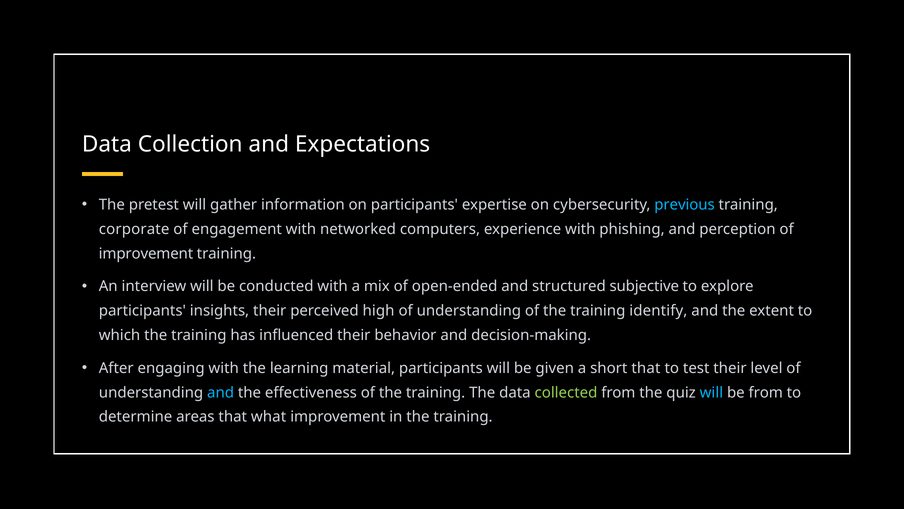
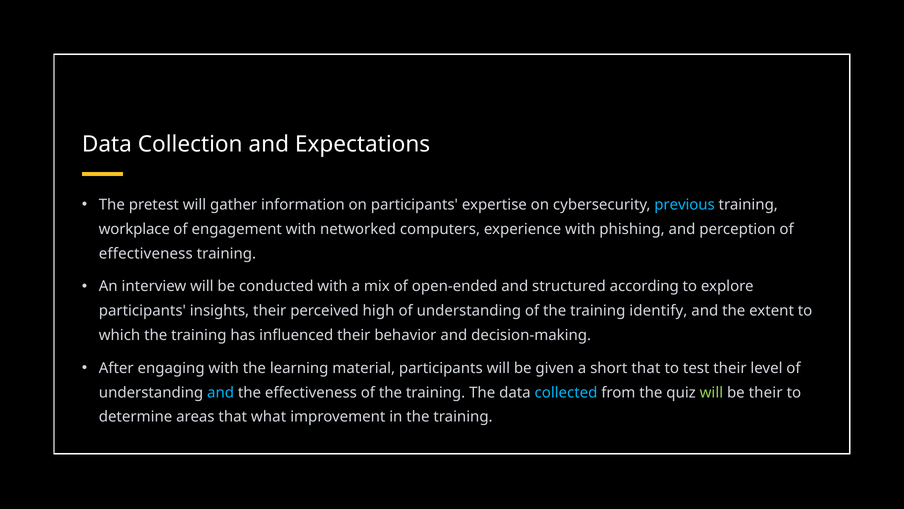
corporate: corporate -> workplace
improvement at (146, 253): improvement -> effectiveness
subjective: subjective -> according
collected colour: light green -> light blue
will at (711, 392) colour: light blue -> light green
be from: from -> their
